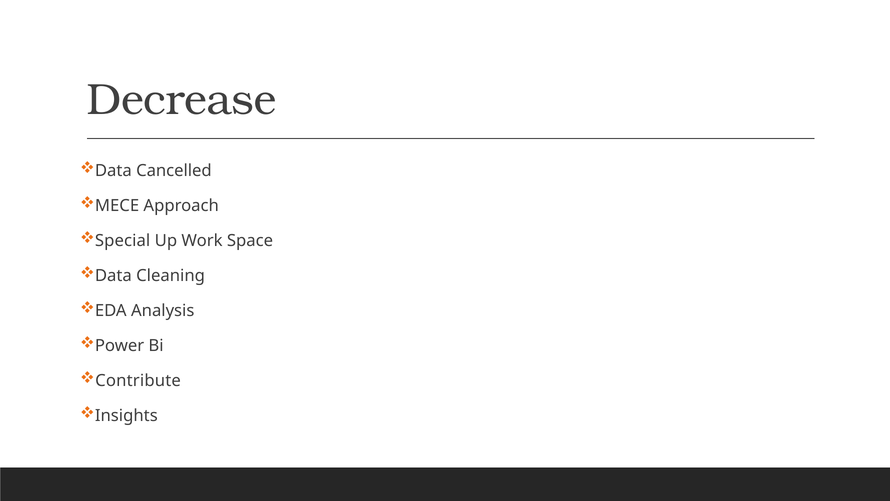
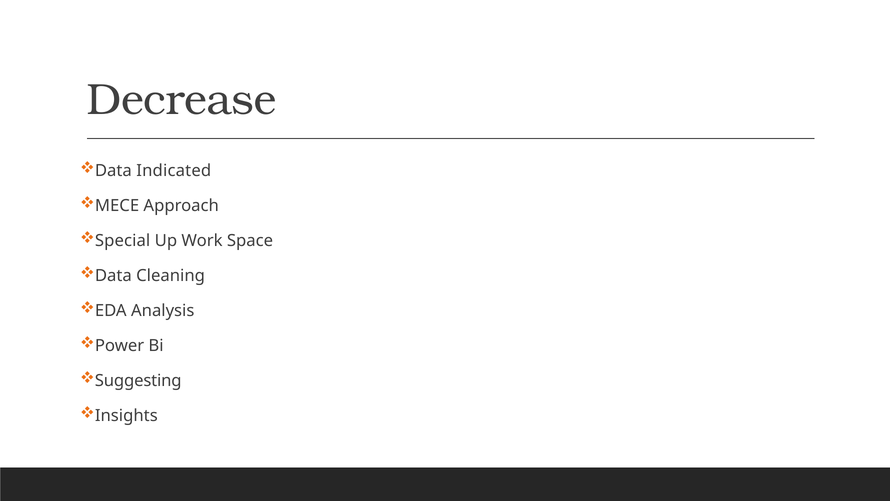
Cancelled: Cancelled -> Indicated
Contribute: Contribute -> Suggesting
